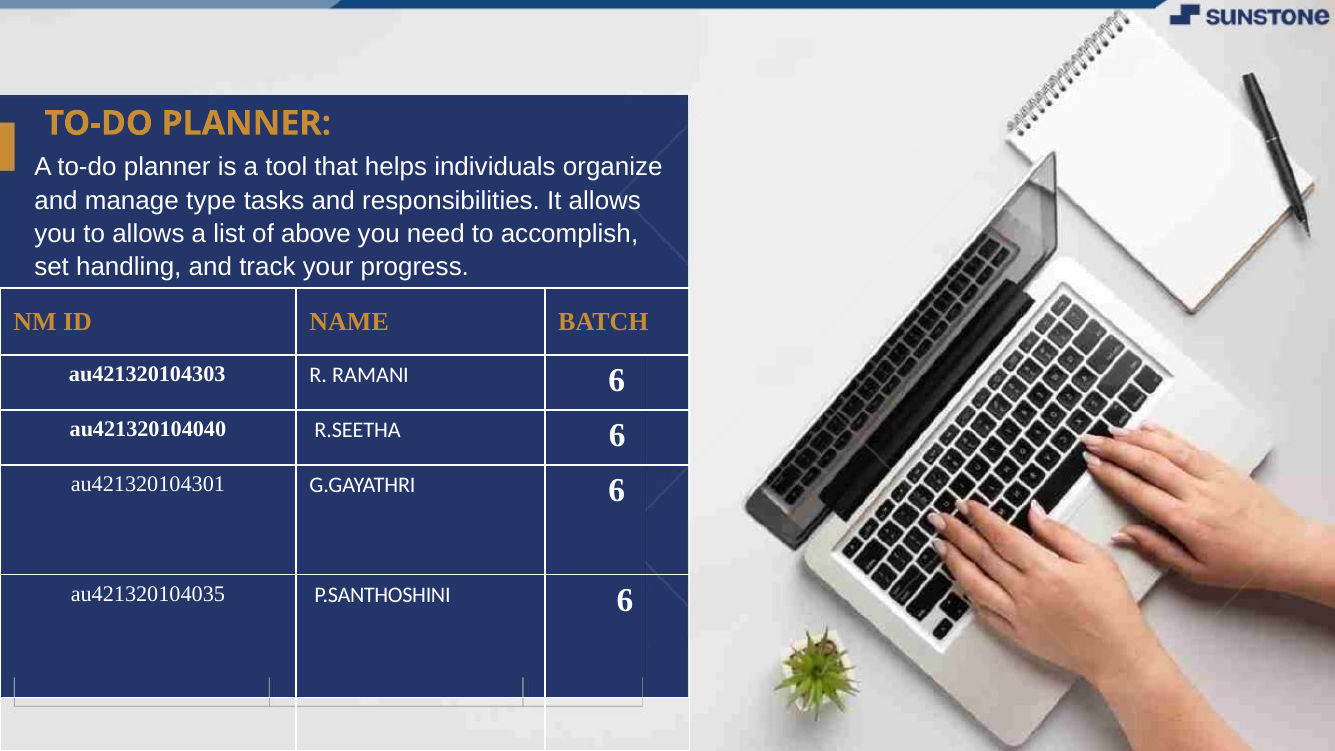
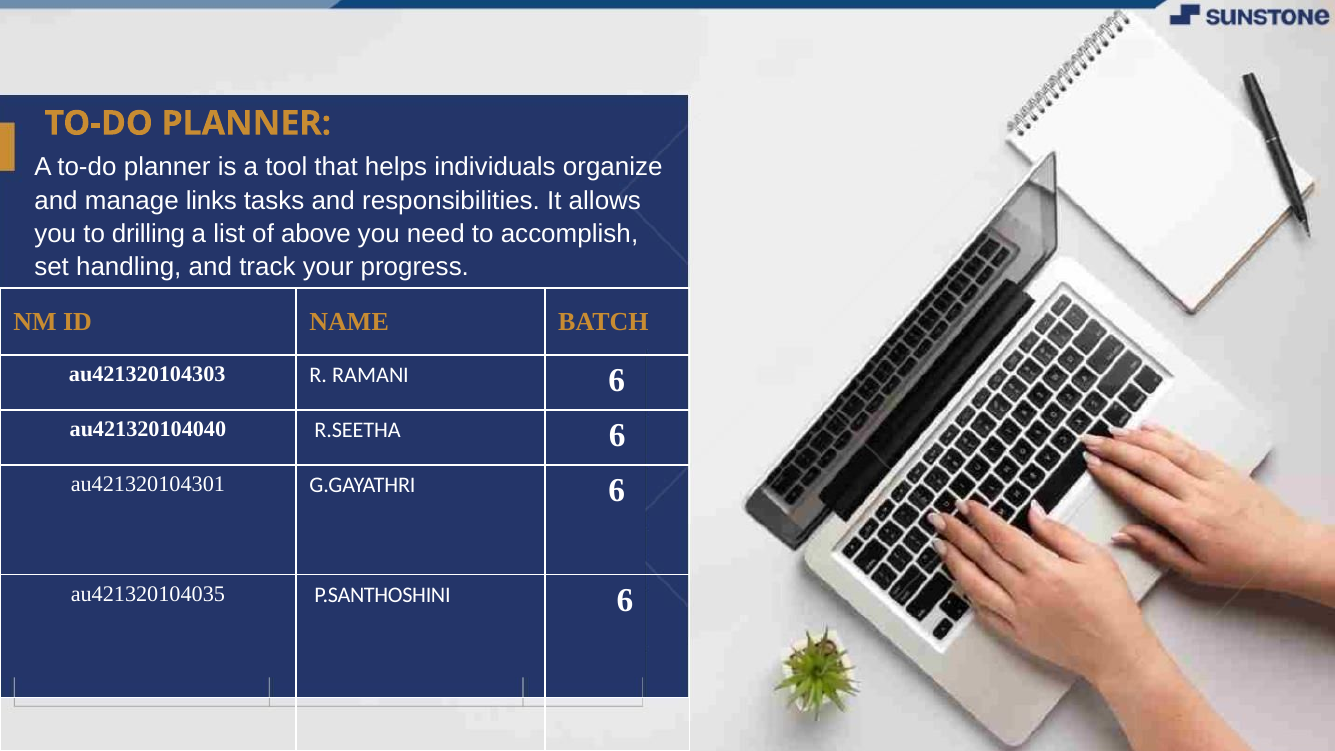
type: type -> links
to allows: allows -> drilling
